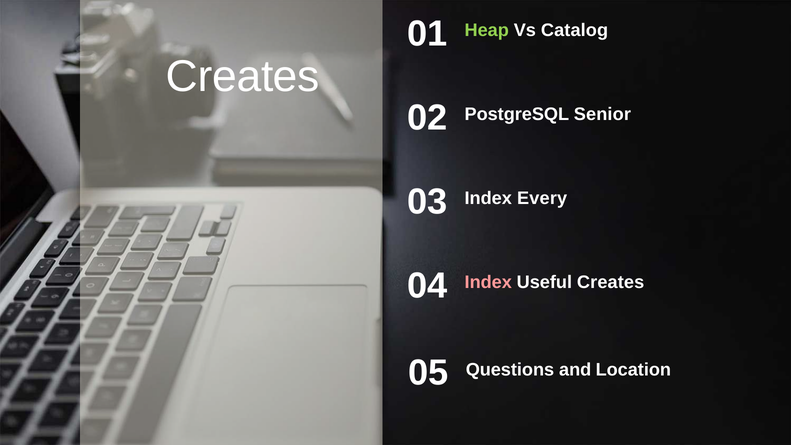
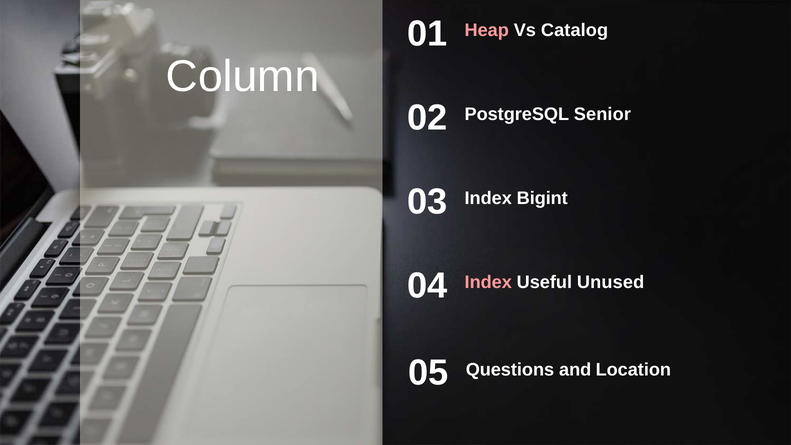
Heap colour: light green -> pink
Creates at (243, 76): Creates -> Column
Every: Every -> Bigint
Useful Creates: Creates -> Unused
